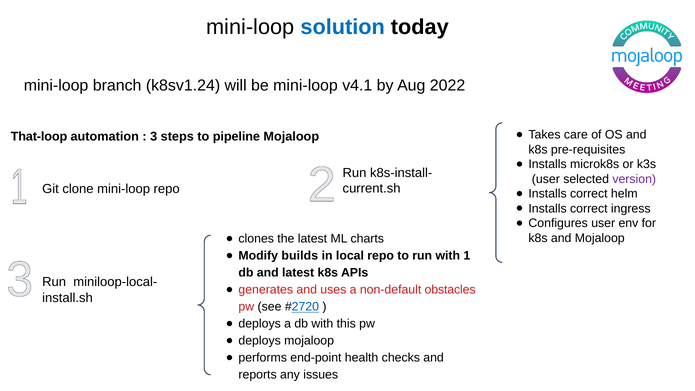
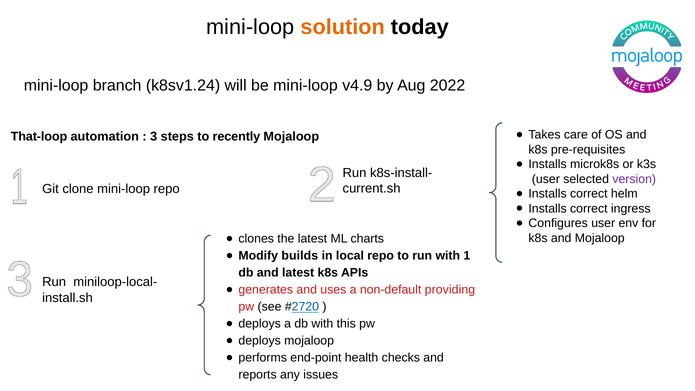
solution colour: blue -> orange
v4.1: v4.1 -> v4.9
pipeline: pipeline -> recently
obstacles: obstacles -> providing
